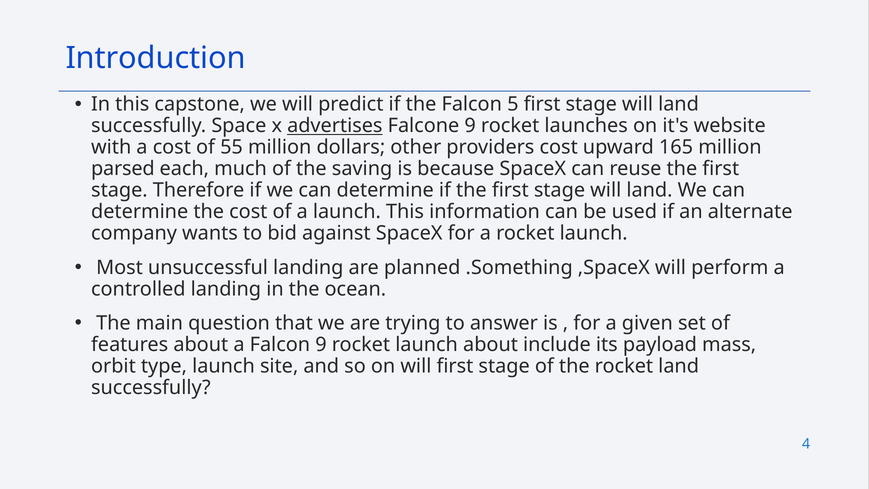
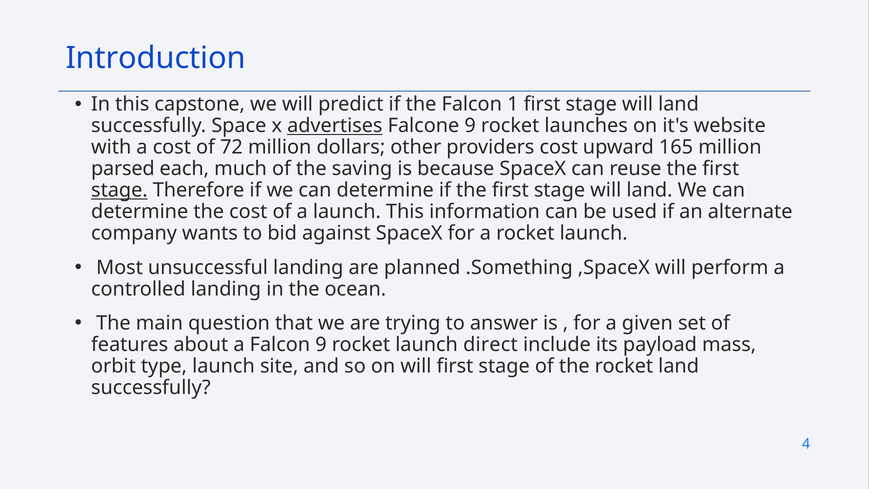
5: 5 -> 1
55: 55 -> 72
stage at (119, 190) underline: none -> present
launch about: about -> direct
